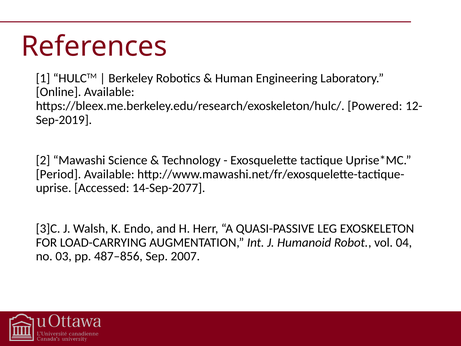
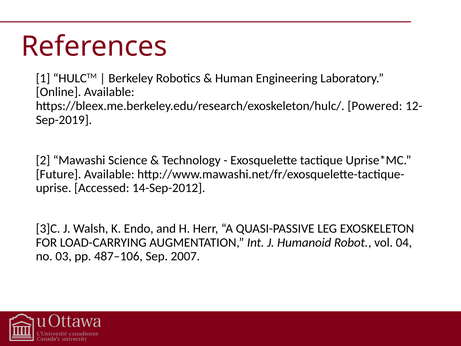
Period: Period -> Future
14-Sep-2077: 14-Sep-2077 -> 14-Sep-2012
487–856: 487–856 -> 487–106
